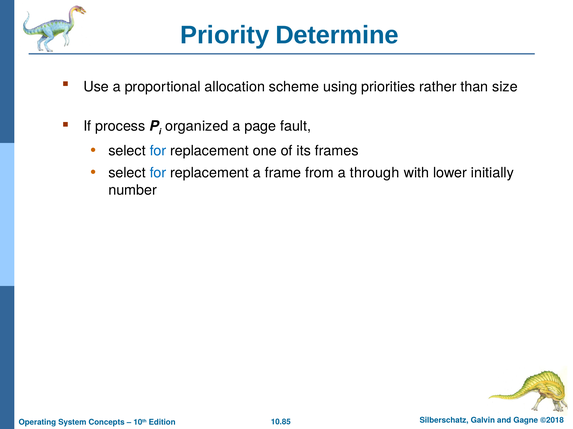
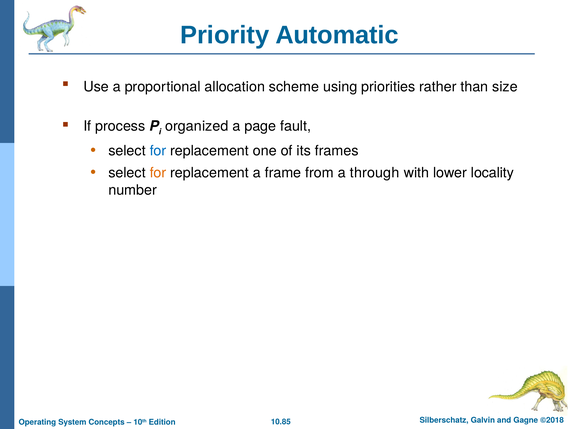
Determine: Determine -> Automatic
for at (158, 173) colour: blue -> orange
initially: initially -> locality
